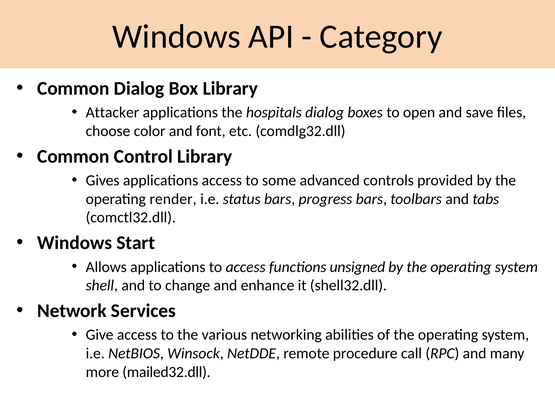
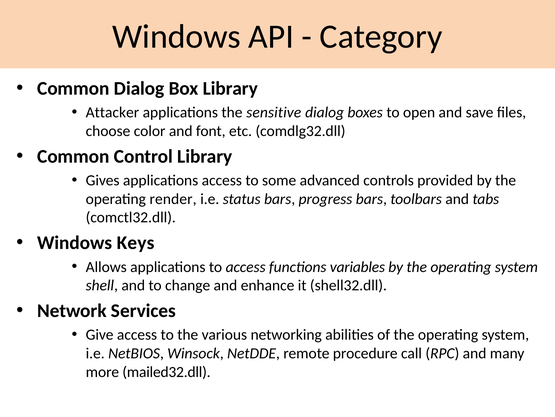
hospitals: hospitals -> sensitive
Start: Start -> Keys
unsigned: unsigned -> variables
